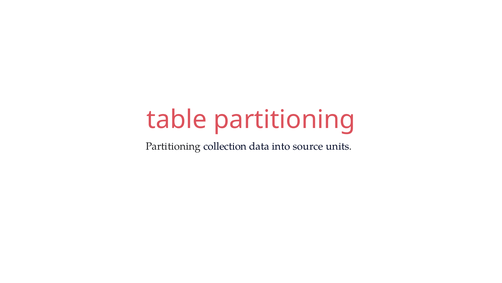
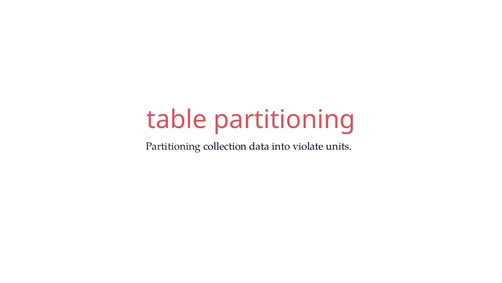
source: source -> violate
